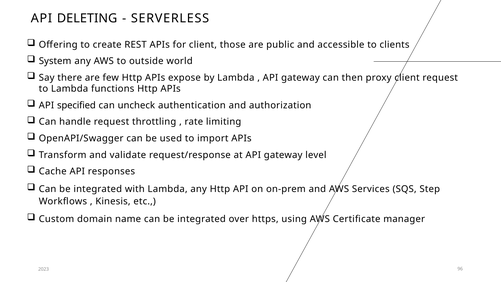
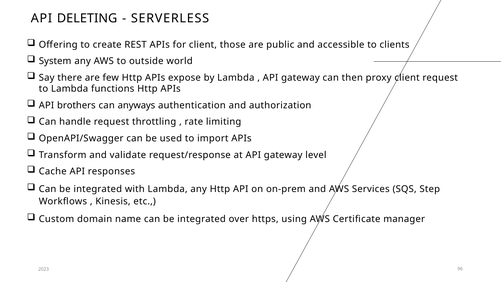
specified: specified -> brothers
uncheck: uncheck -> anyways
